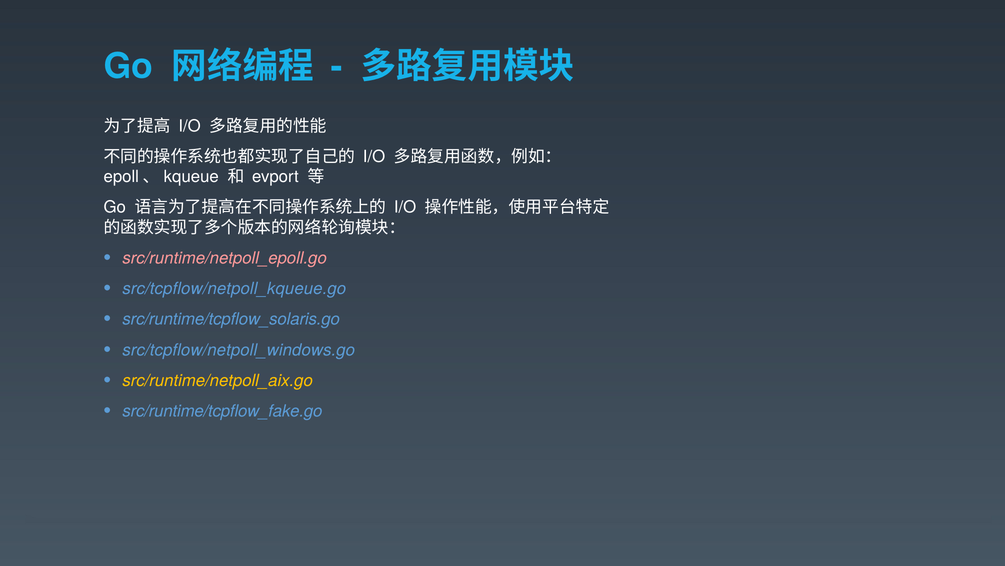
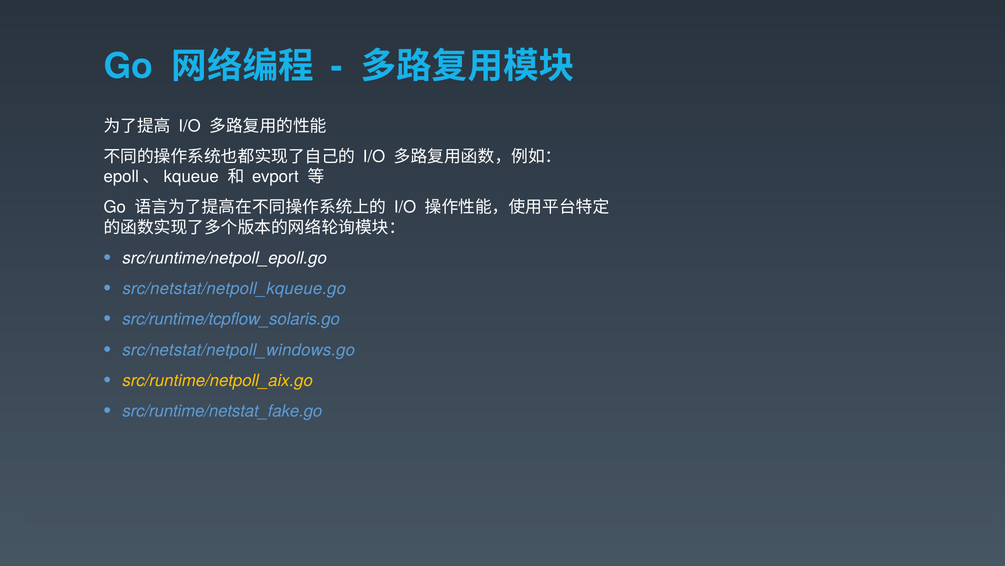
src/runtime/netpoll_epoll.go colour: pink -> white
src/tcpflow/netpoll_kqueue.go: src/tcpflow/netpoll_kqueue.go -> src/netstat/netpoll_kqueue.go
src/tcpflow/netpoll_windows.go: src/tcpflow/netpoll_windows.go -> src/netstat/netpoll_windows.go
src/runtime/tcpflow_fake.go: src/runtime/tcpflow_fake.go -> src/runtime/netstat_fake.go
